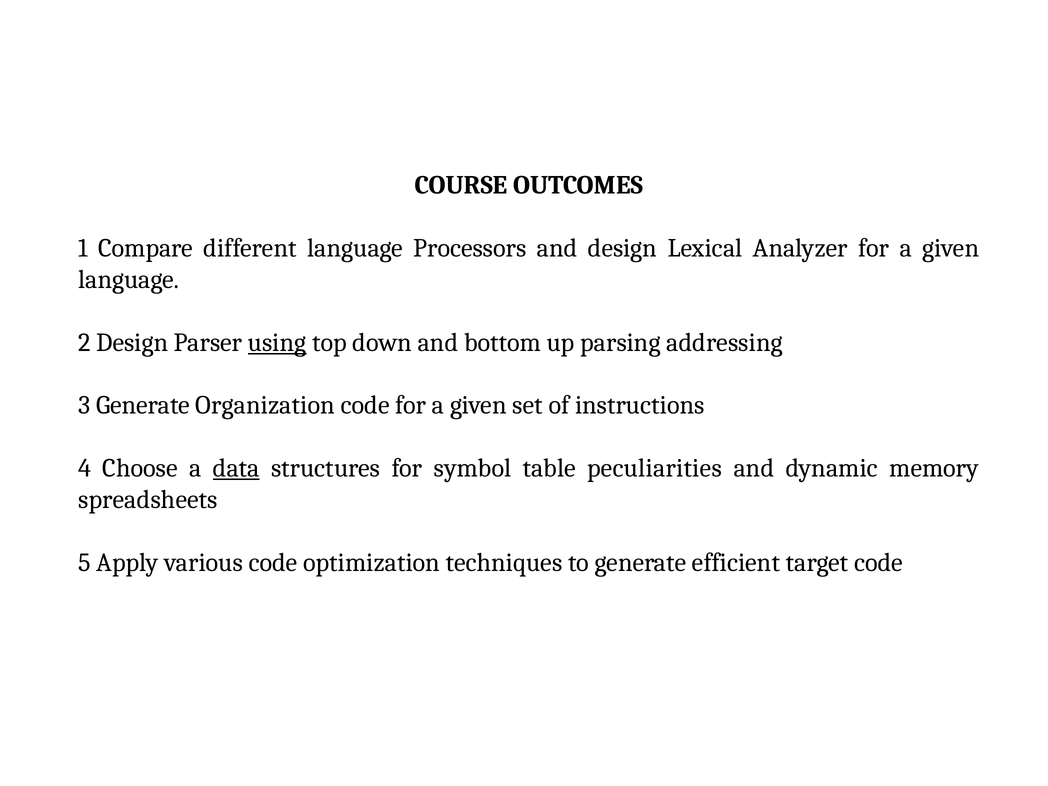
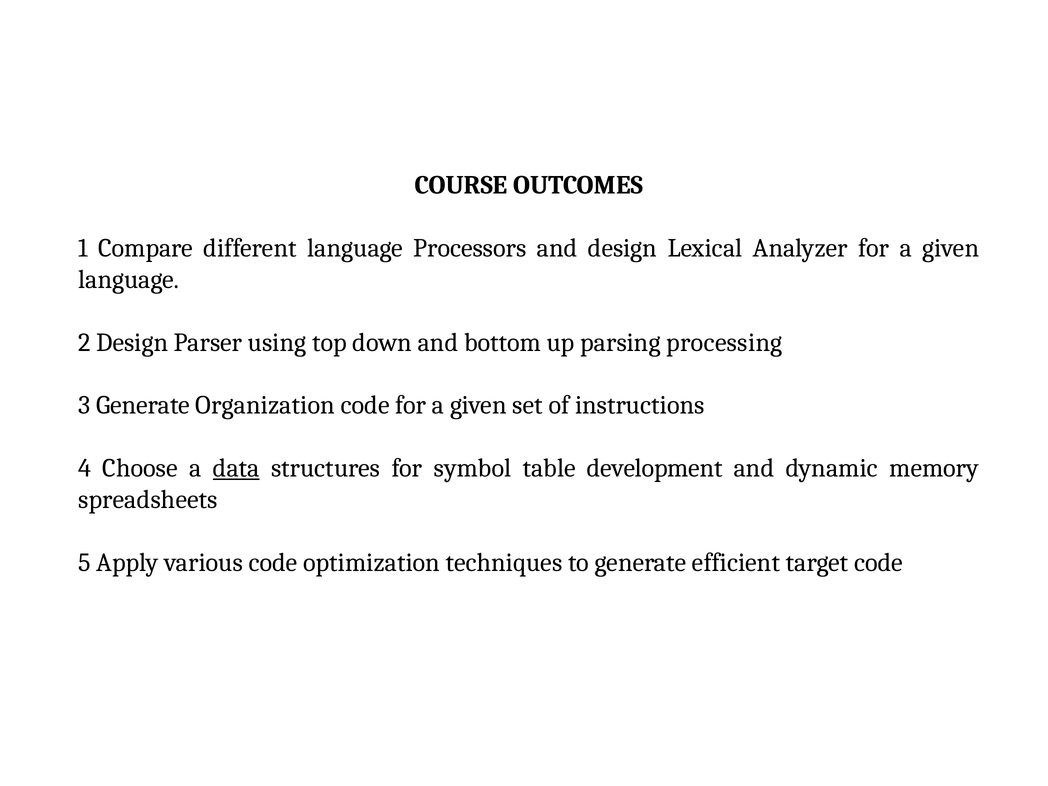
using underline: present -> none
addressing: addressing -> processing
peculiarities: peculiarities -> development
